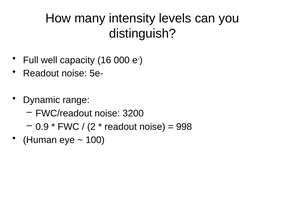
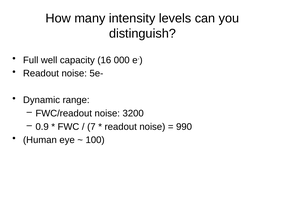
2: 2 -> 7
998: 998 -> 990
